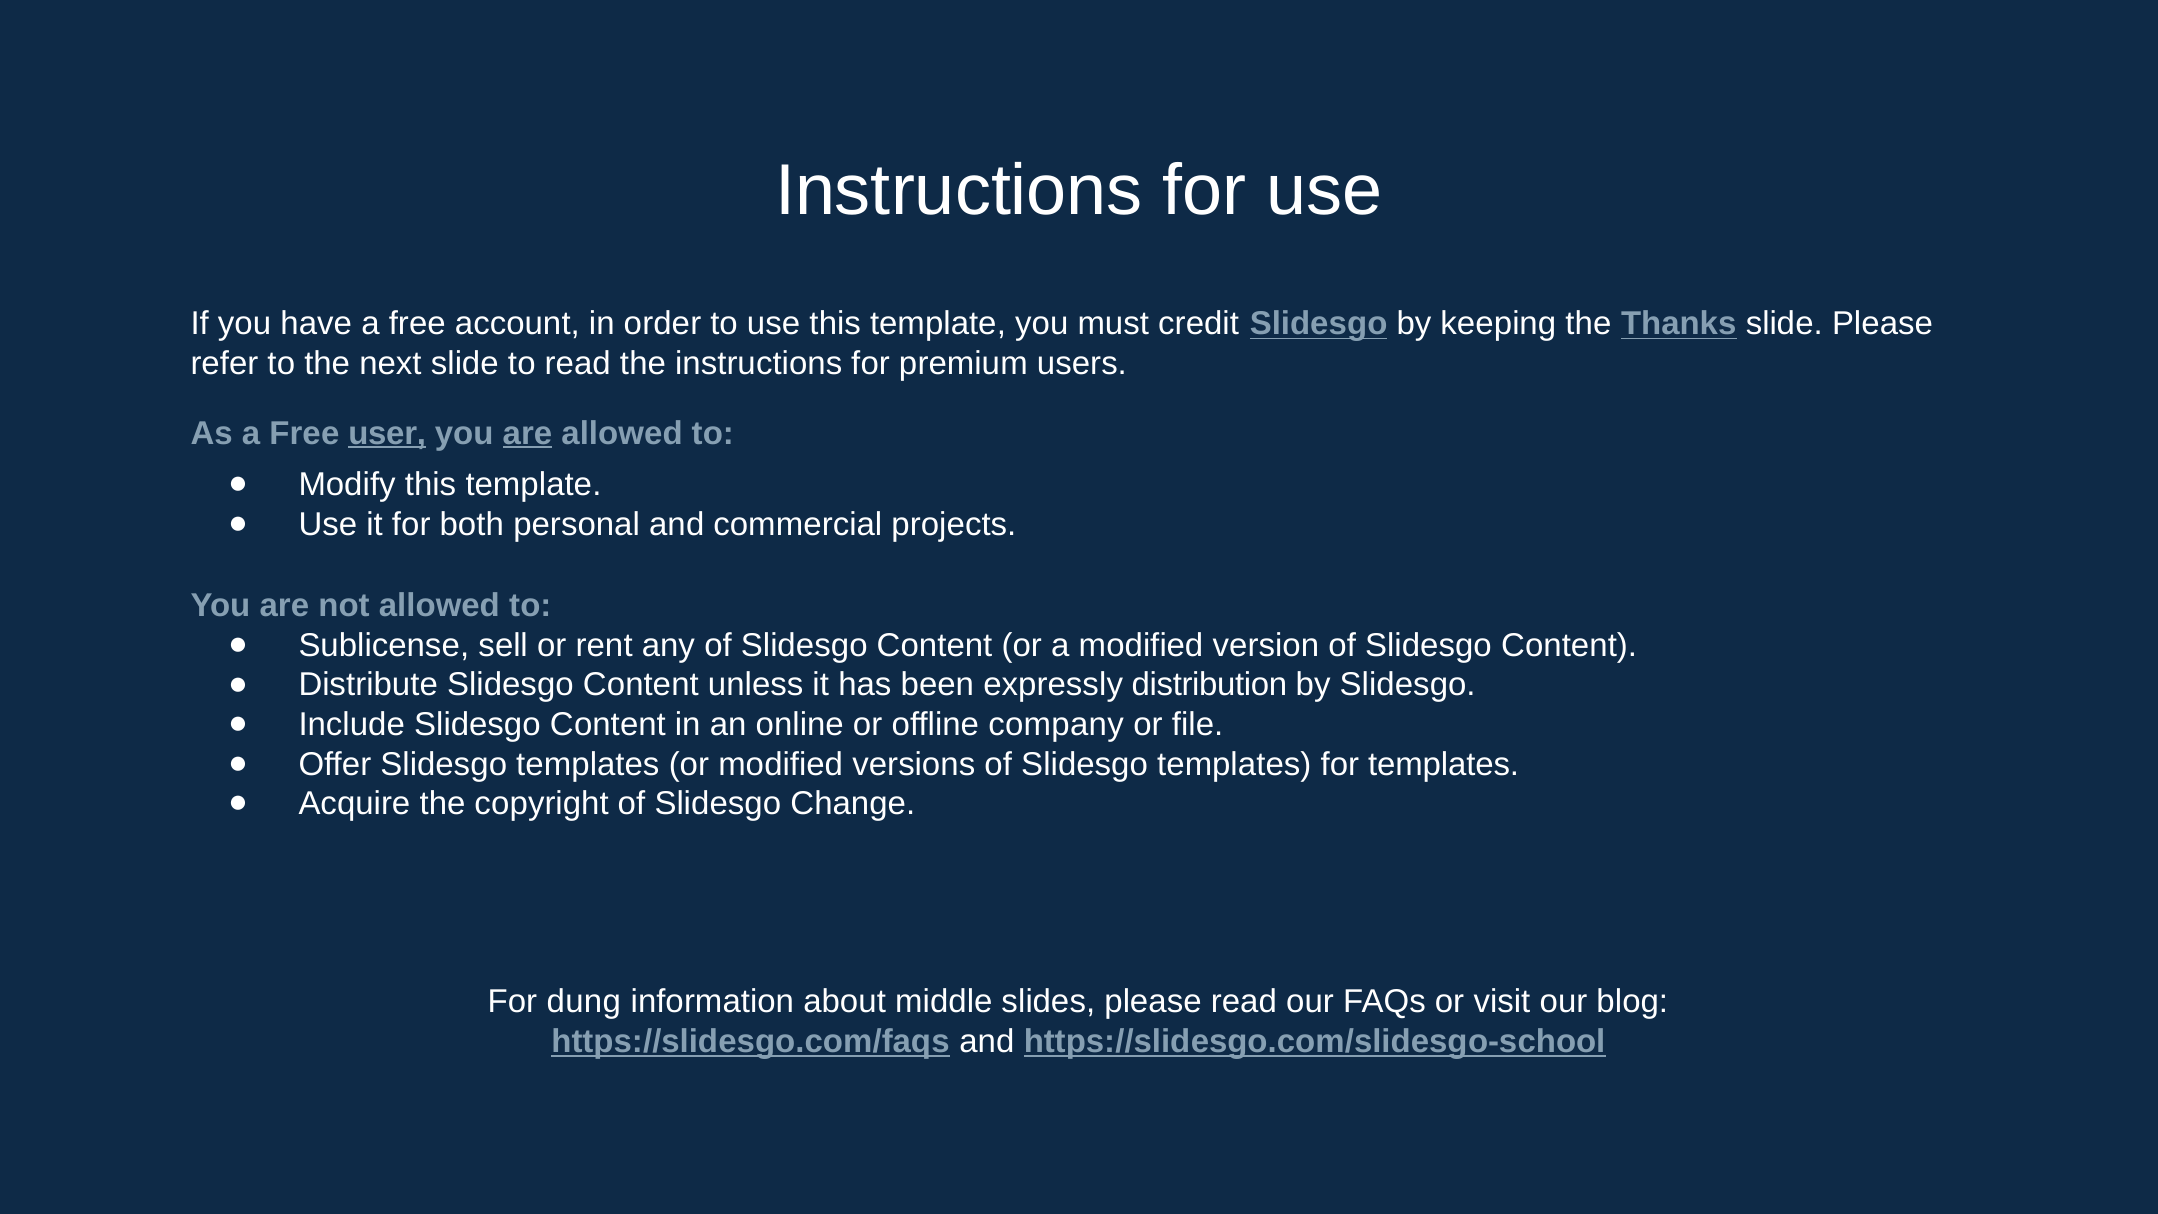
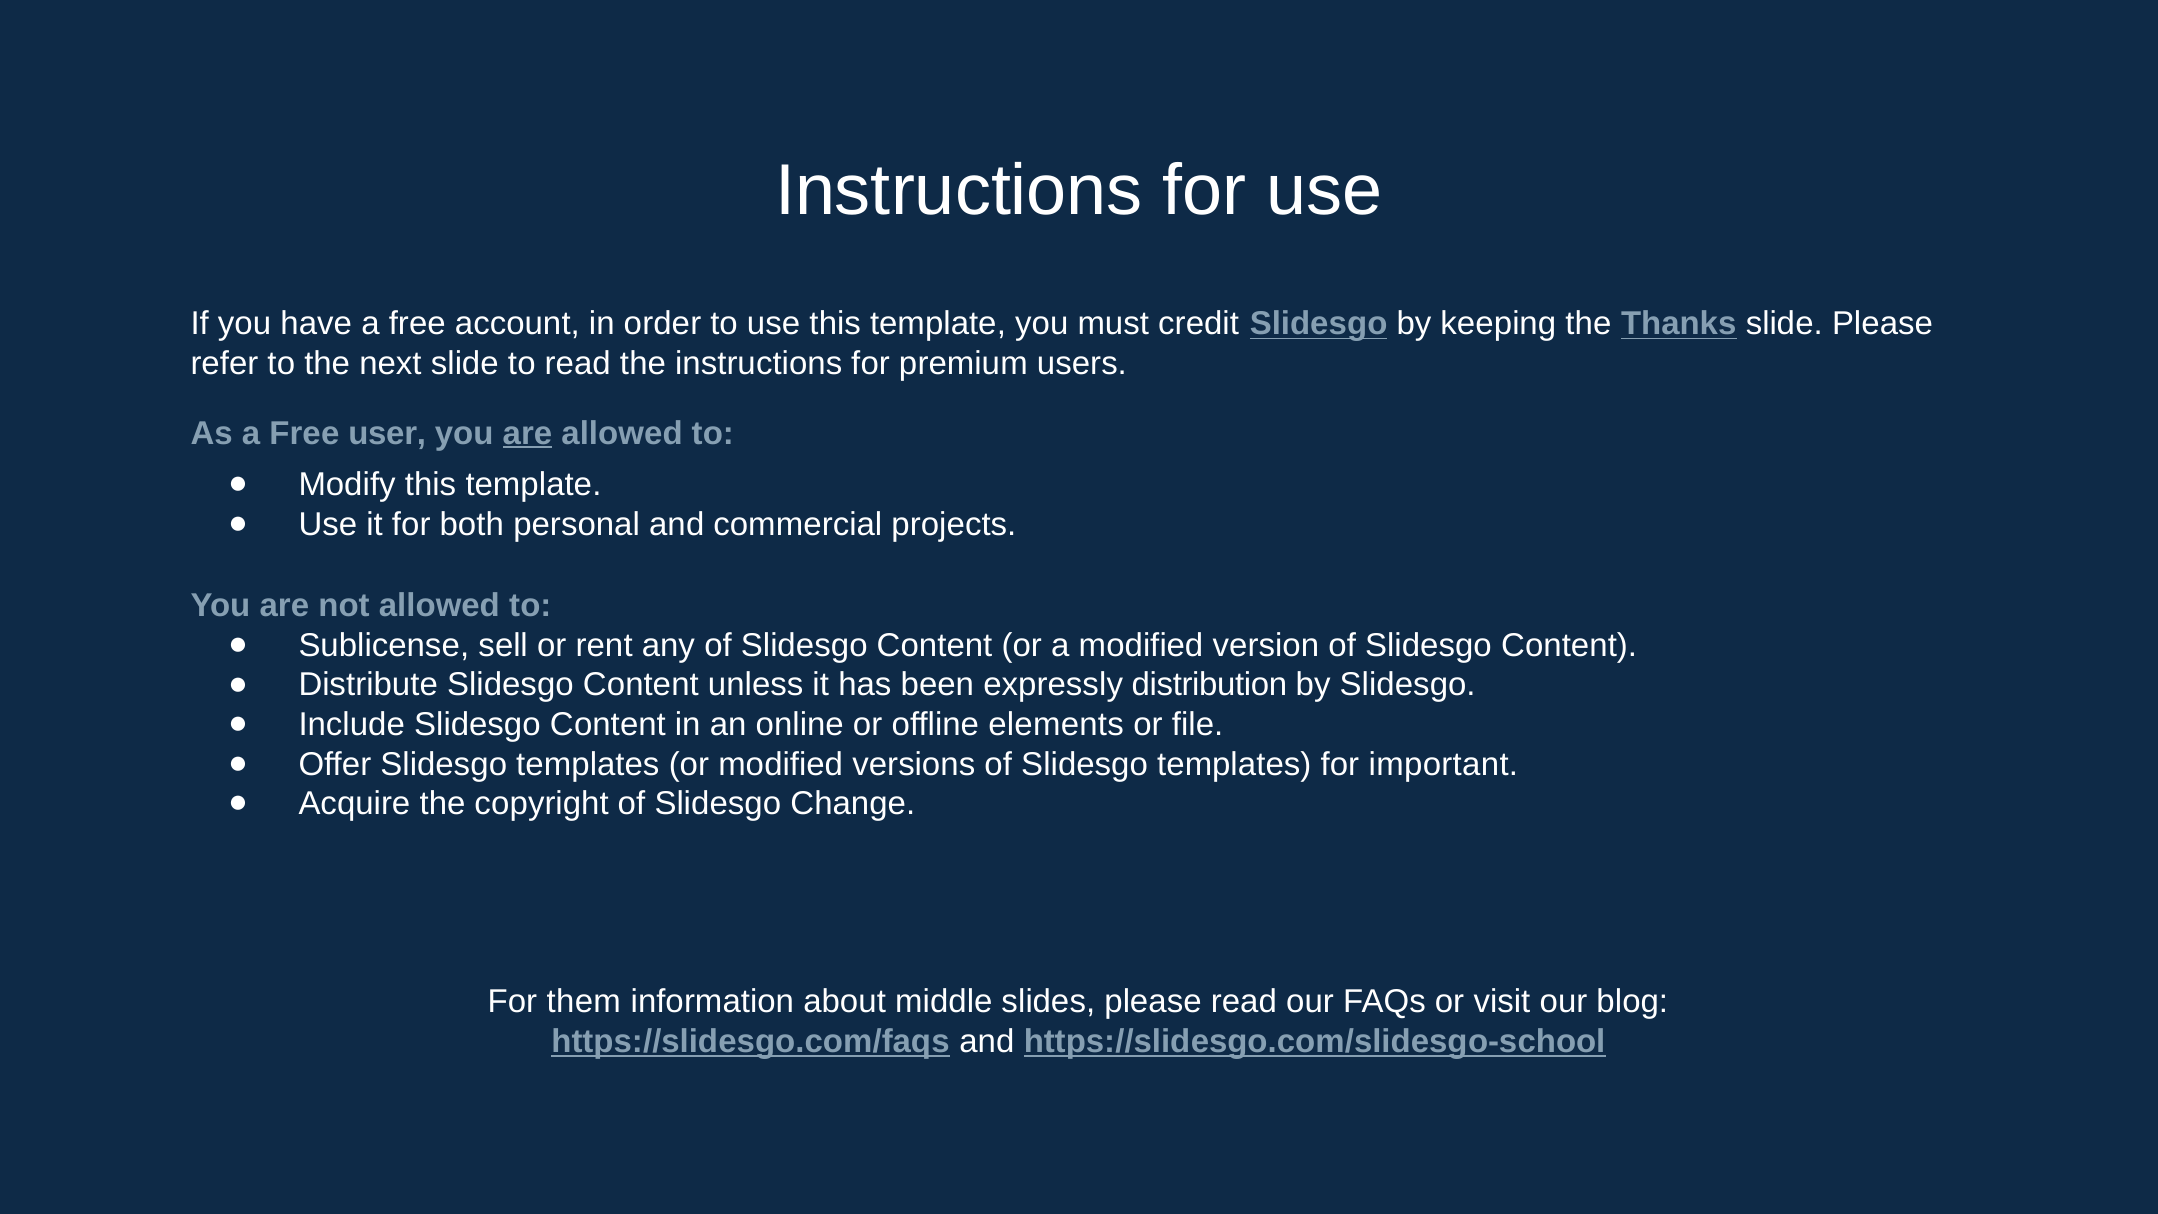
user underline: present -> none
company: company -> elements
for templates: templates -> important
dung: dung -> them
